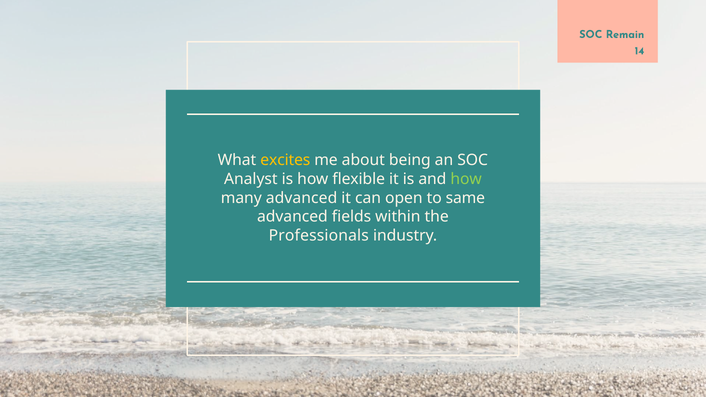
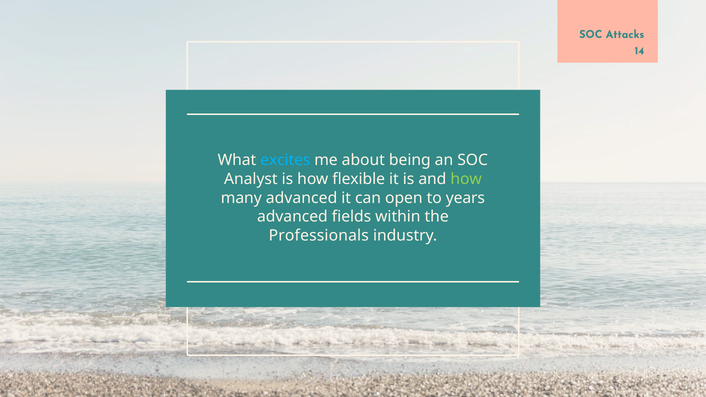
Remain: Remain -> Attacks
excites colour: yellow -> light blue
same: same -> years
